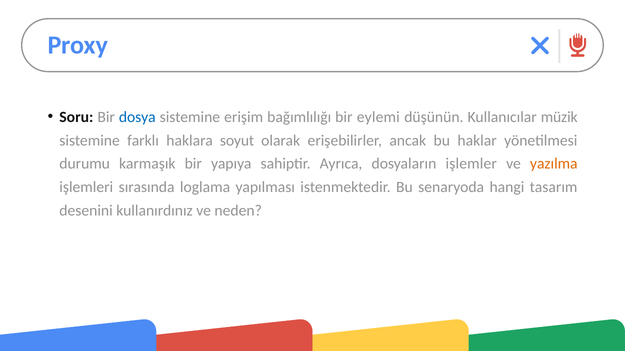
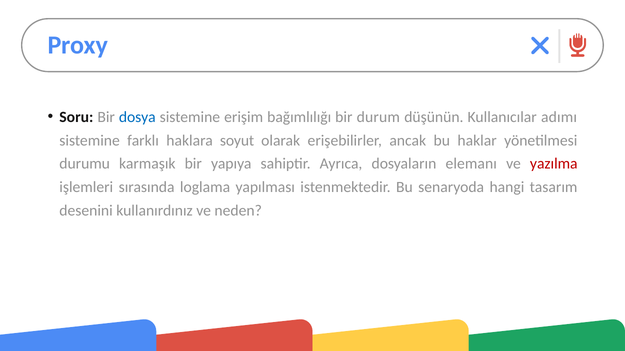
eylemi: eylemi -> durum
müzik: müzik -> adımı
işlemler: işlemler -> elemanı
yazılma colour: orange -> red
